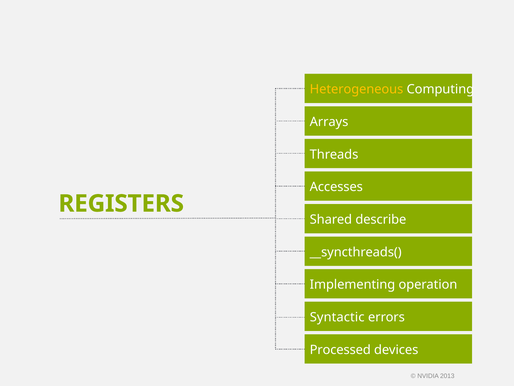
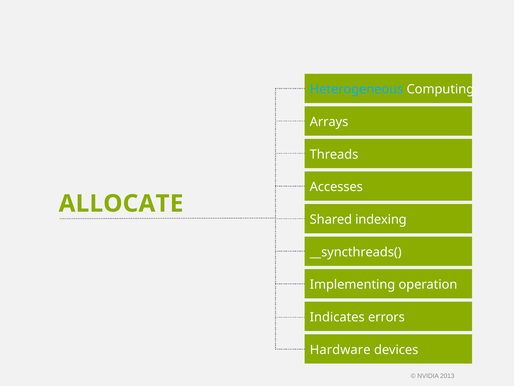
Heterogeneous colour: yellow -> light blue
REGISTERS: REGISTERS -> ALLOCATE
describe: describe -> indexing
Syntactic: Syntactic -> Indicates
Processed: Processed -> Hardware
